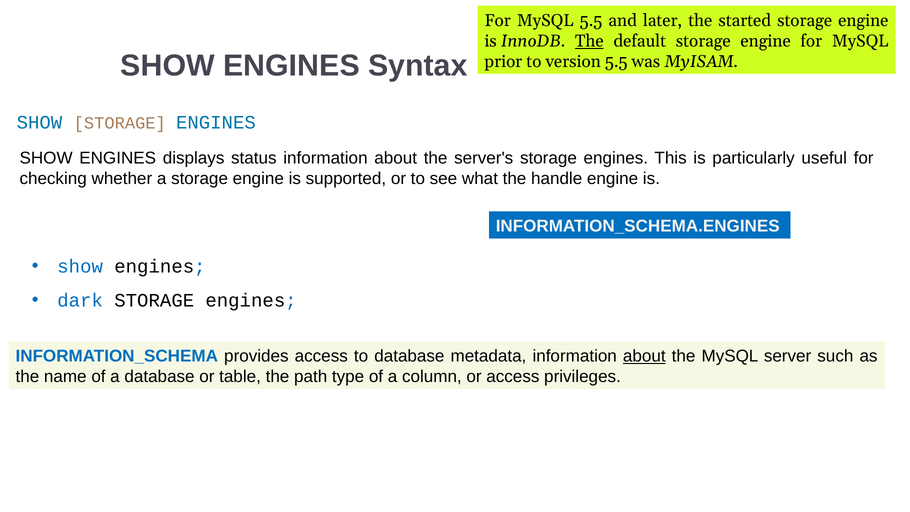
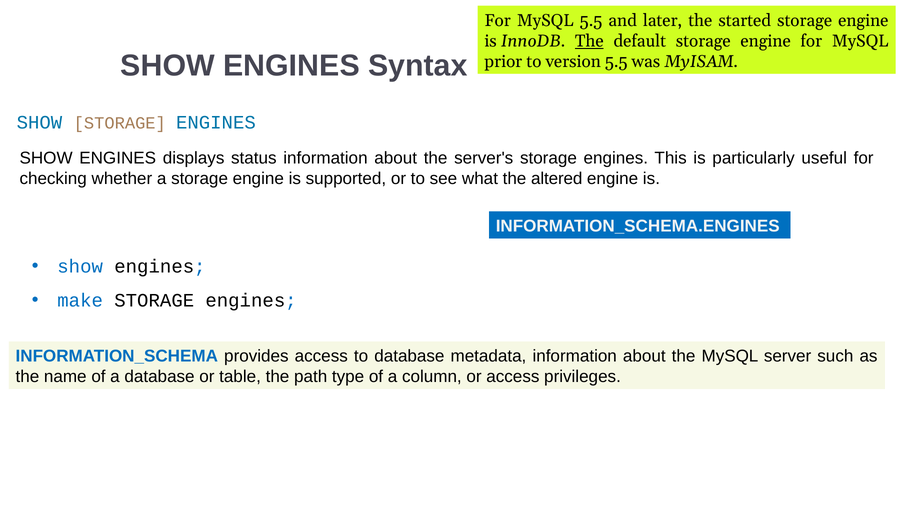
handle: handle -> altered
dark: dark -> make
about at (644, 356) underline: present -> none
